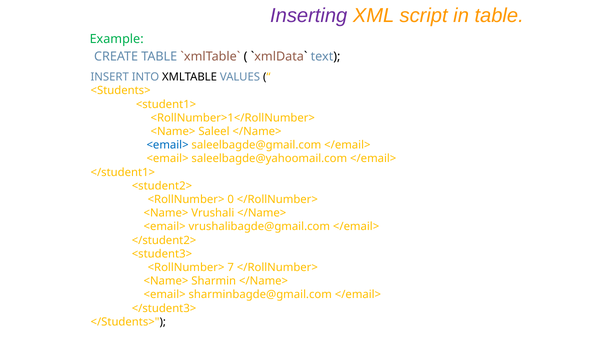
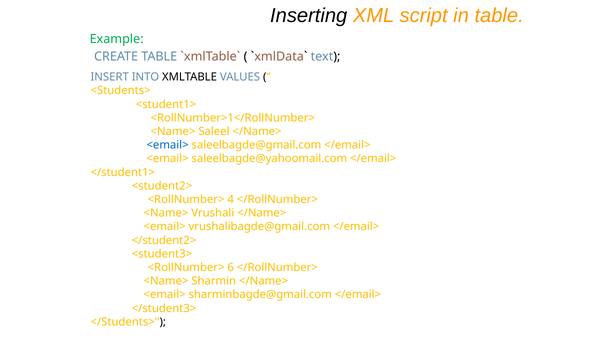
Inserting colour: purple -> black
0: 0 -> 4
7: 7 -> 6
